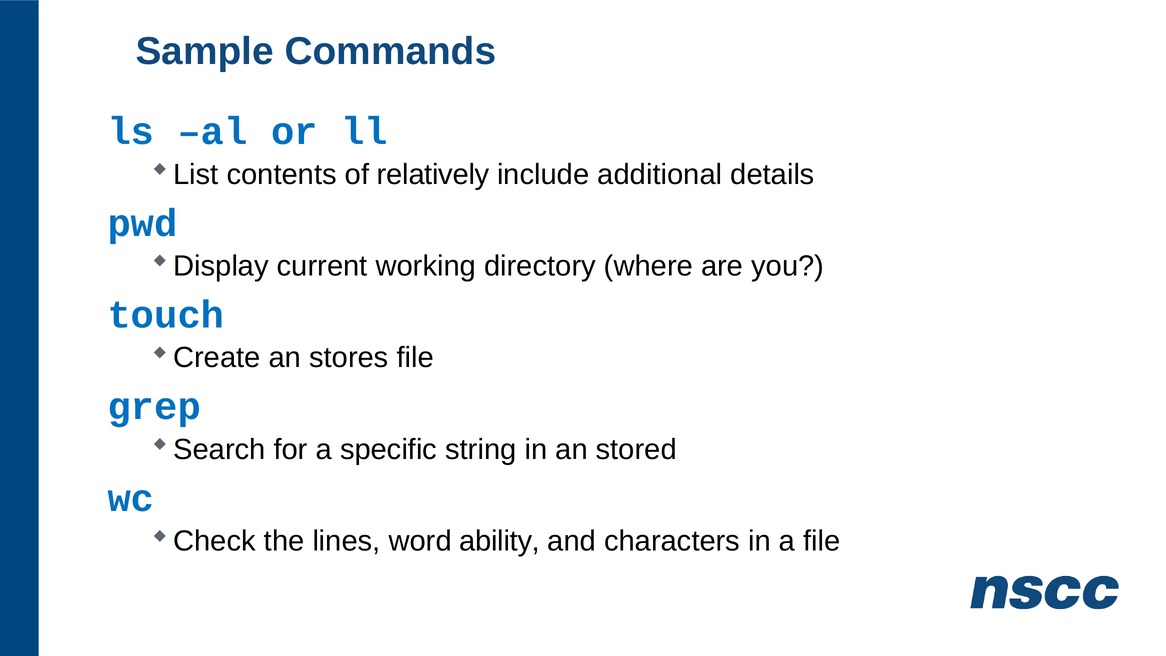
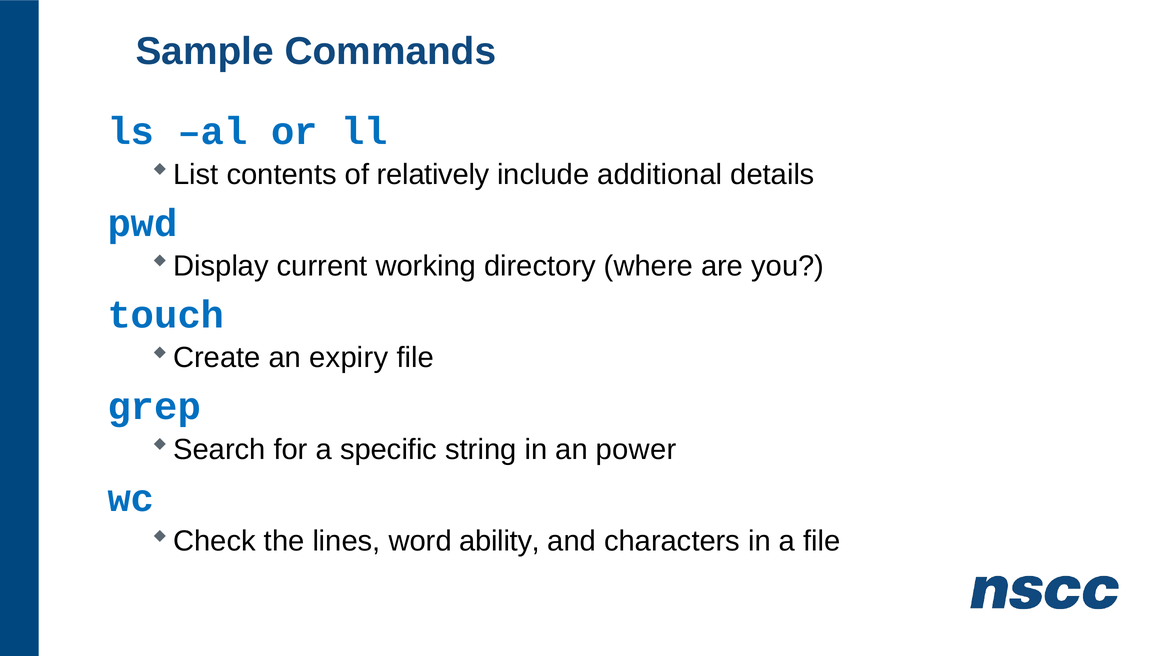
stores: stores -> expiry
stored: stored -> power
